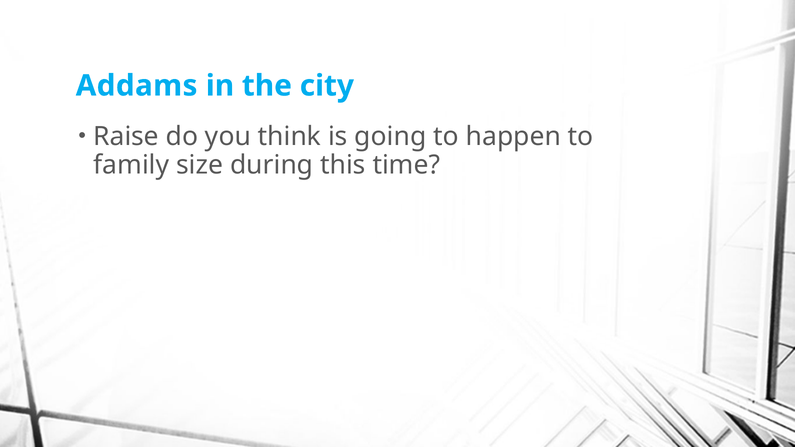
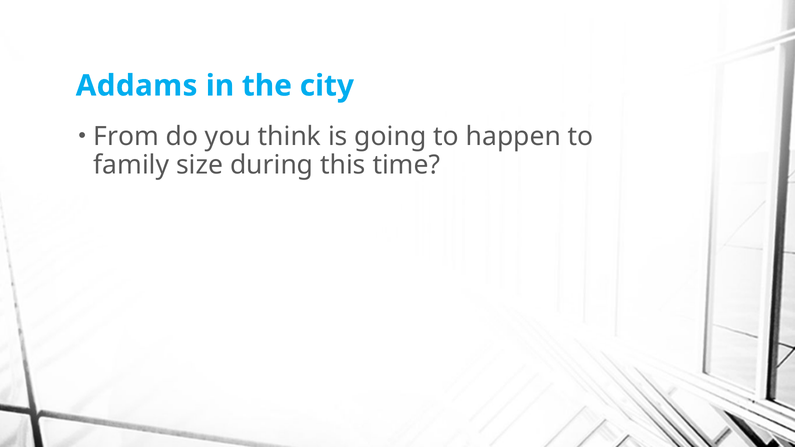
Raise: Raise -> From
